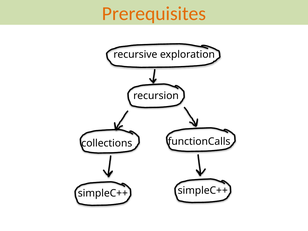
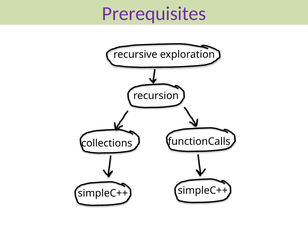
Prerequisites colour: orange -> purple
